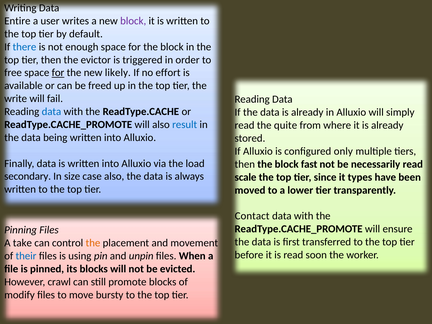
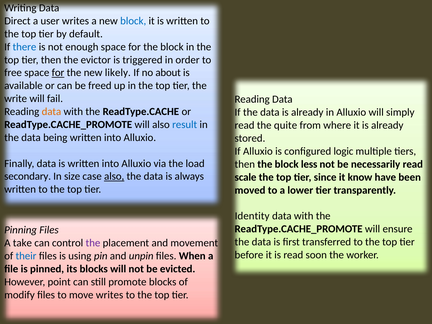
Entire: Entire -> Direct
block at (133, 21) colour: purple -> blue
effort: effort -> about
data at (51, 112) colour: blue -> orange
only: only -> logic
fast: fast -> less
also at (114, 176) underline: none -> present
types: types -> know
Contact: Contact -> Identity
the at (93, 243) colour: orange -> purple
crawl: crawl -> point
move bursty: bursty -> writes
